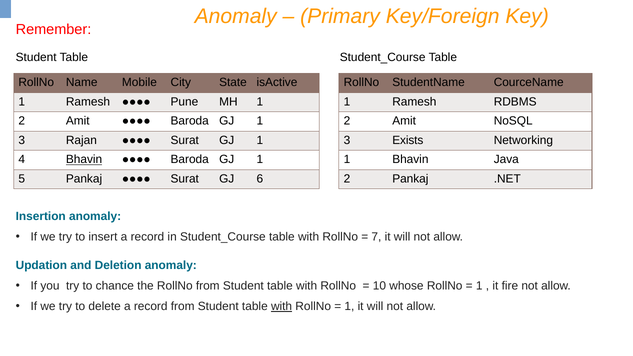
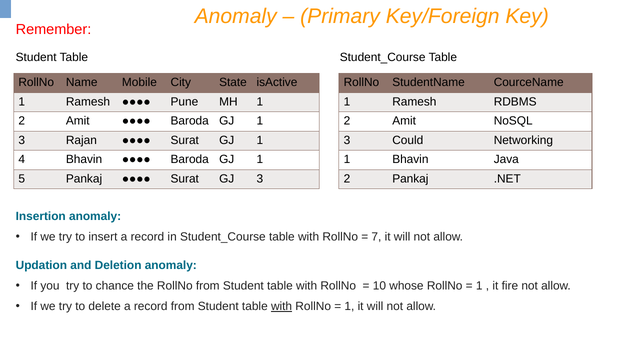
Exists: Exists -> Could
Bhavin at (84, 160) underline: present -> none
GJ 6: 6 -> 3
